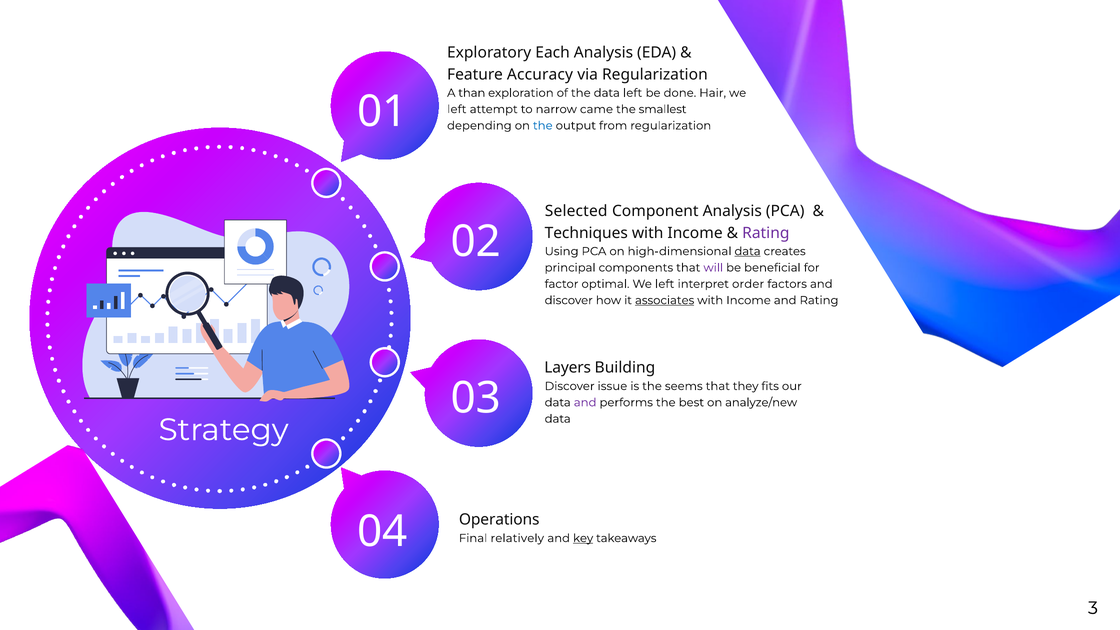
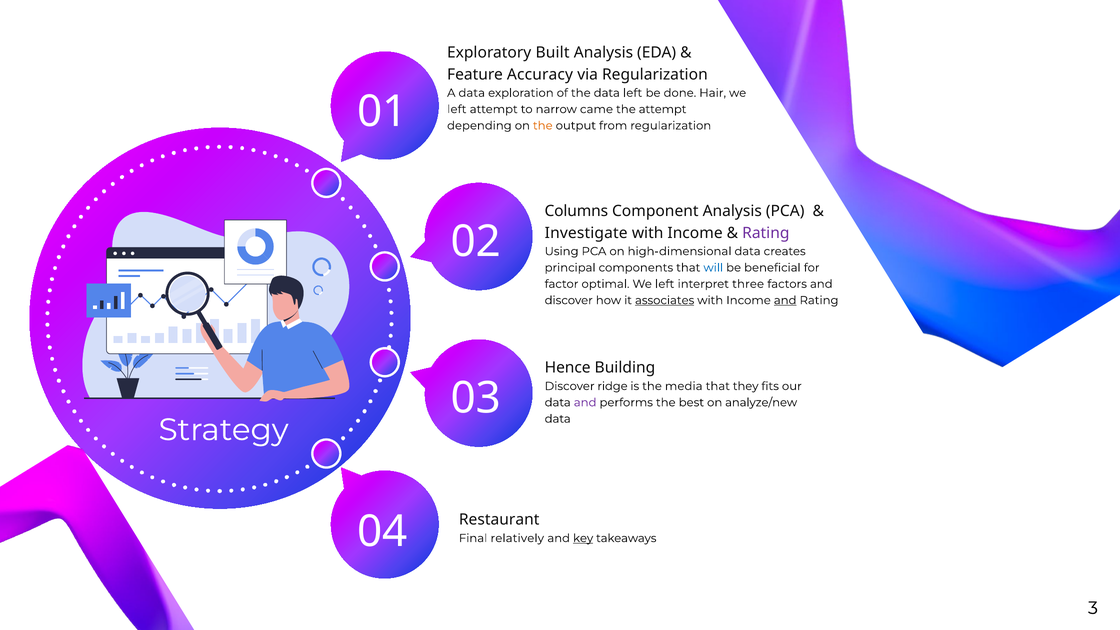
Each: Each -> Built
A than: than -> data
the smallest: smallest -> attempt
the at (543, 126) colour: blue -> orange
Selected: Selected -> Columns
Techniques: Techniques -> Investigate
data at (748, 251) underline: present -> none
will colour: purple -> blue
order: order -> three
and at (785, 300) underline: none -> present
Layers: Layers -> Hence
issue: issue -> ridge
seems: seems -> media
Operations: Operations -> Restaurant
